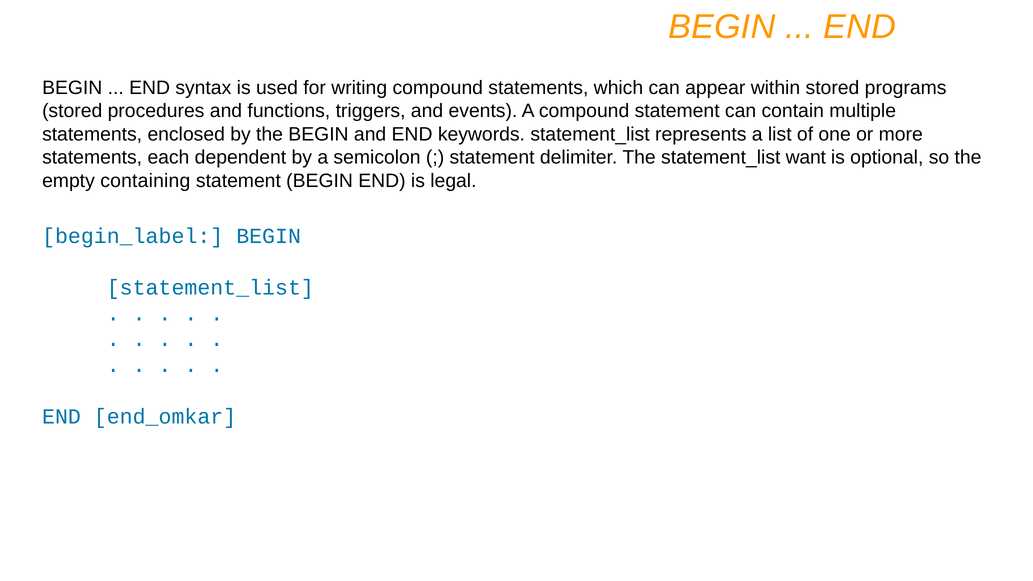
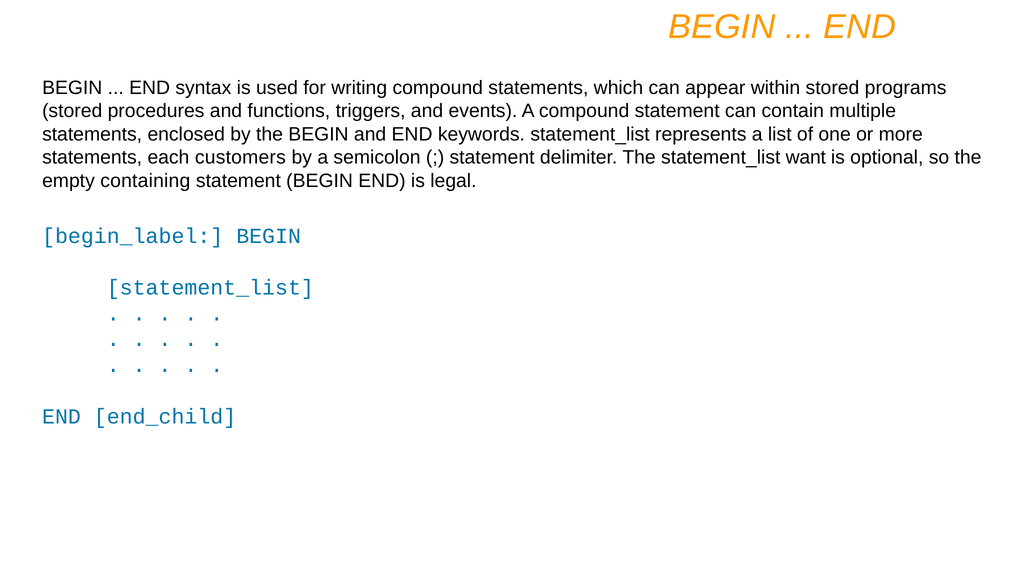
dependent: dependent -> customers
end_omkar: end_omkar -> end_child
